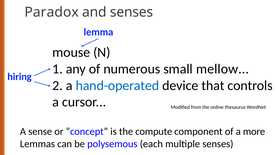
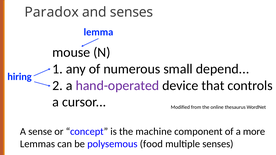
mellow: mellow -> depend
hand-operated colour: blue -> purple
compute: compute -> machine
each: each -> food
